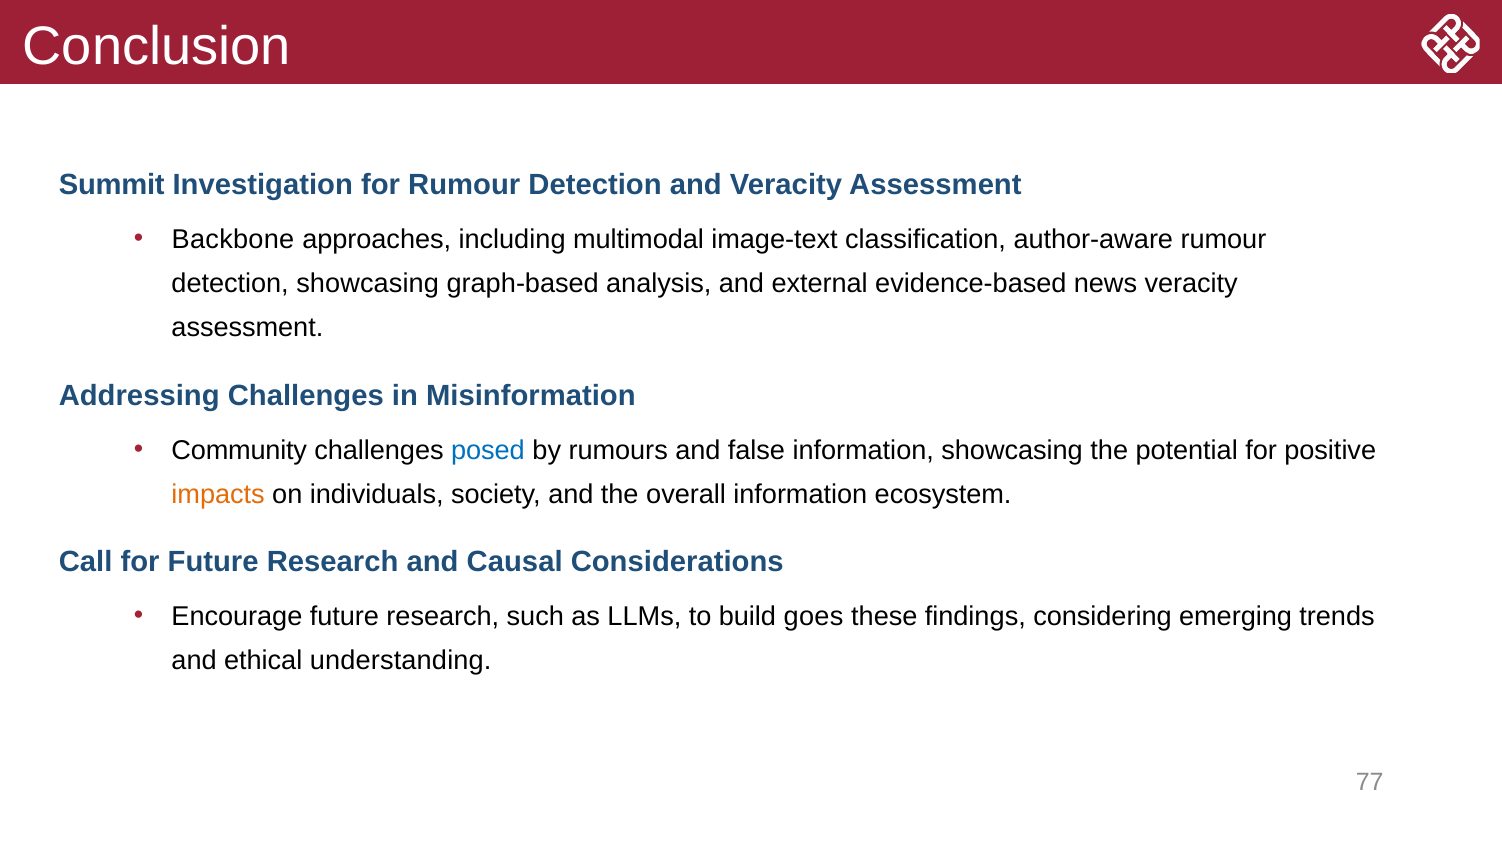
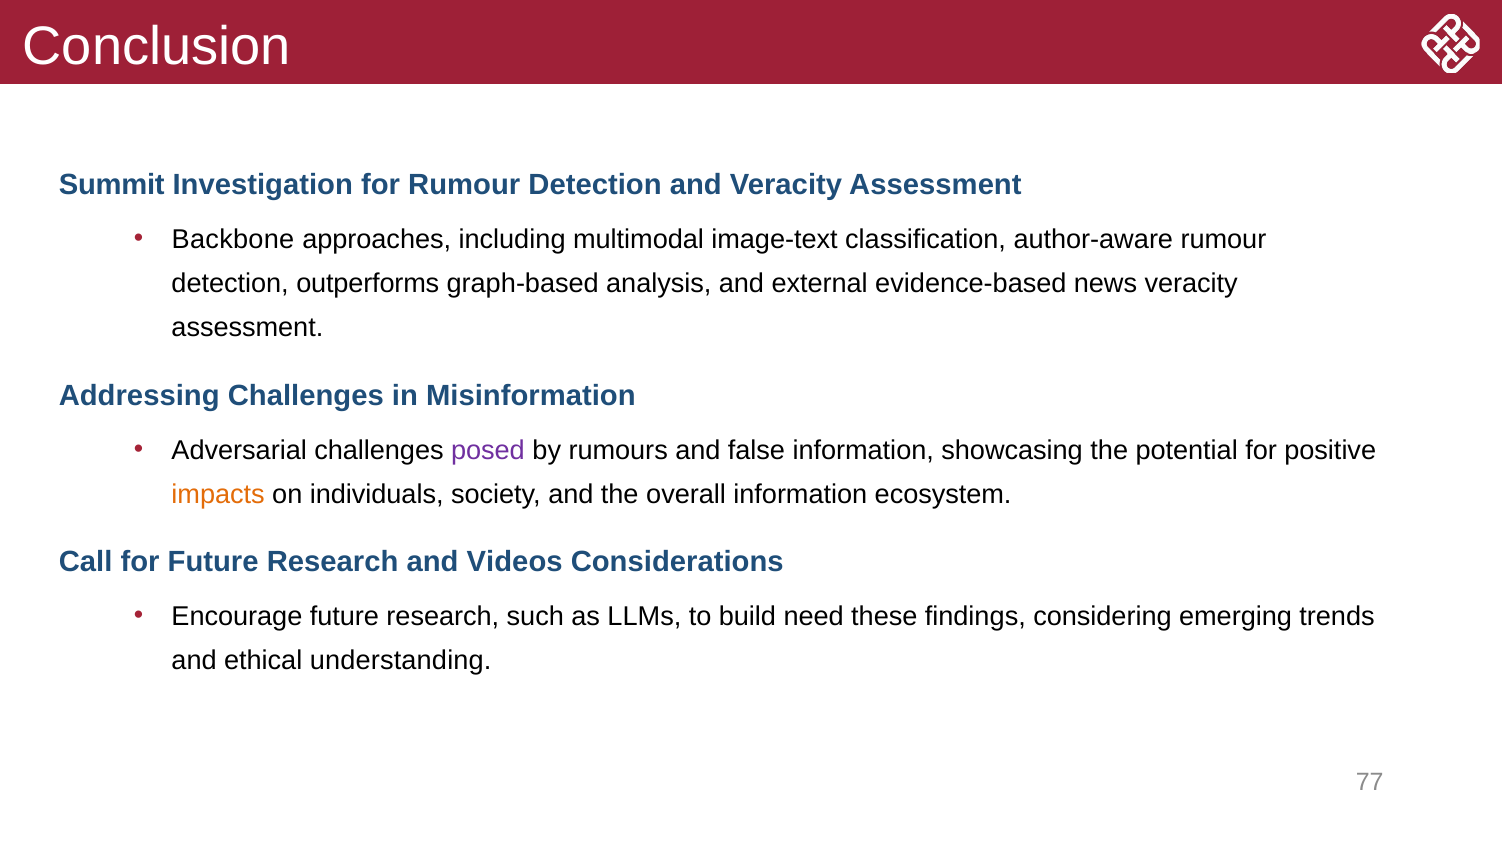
detection showcasing: showcasing -> outperforms
Community: Community -> Adversarial
posed colour: blue -> purple
Causal: Causal -> Videos
goes: goes -> need
